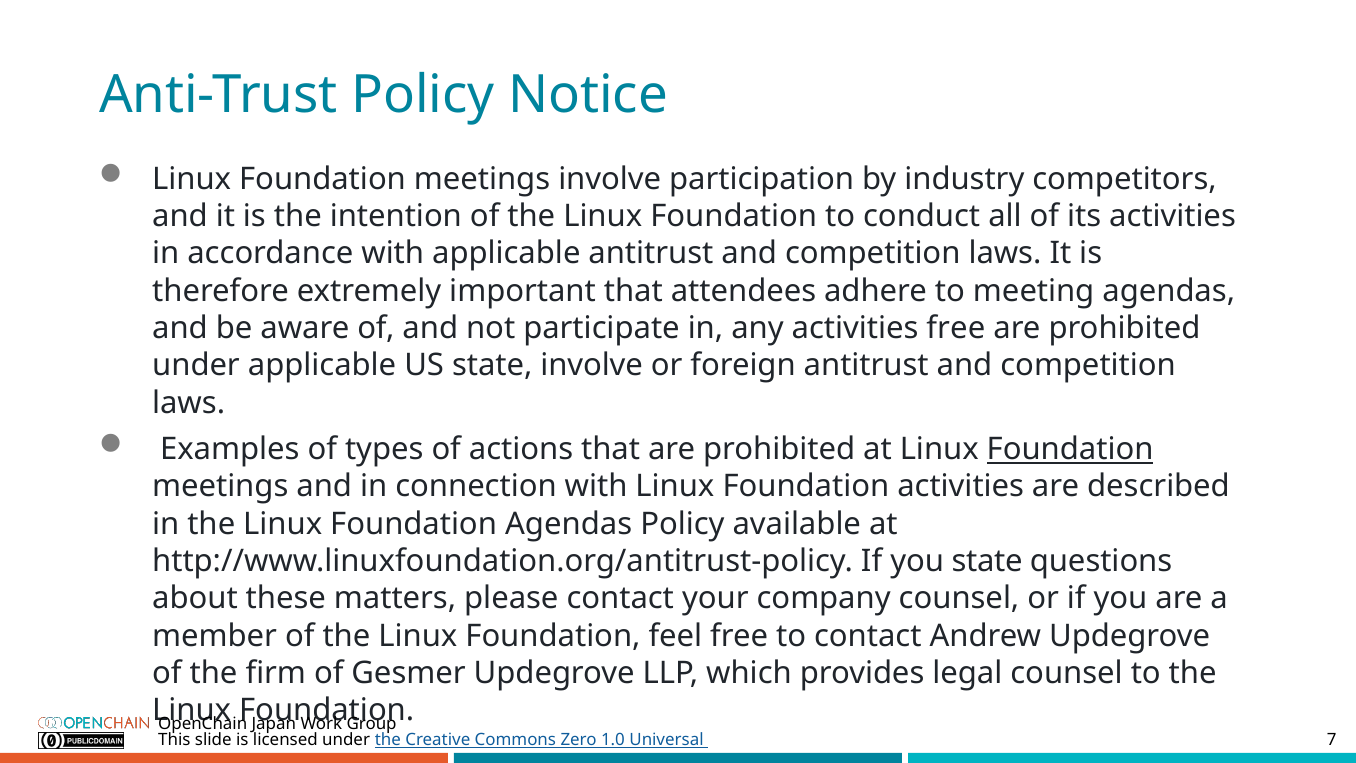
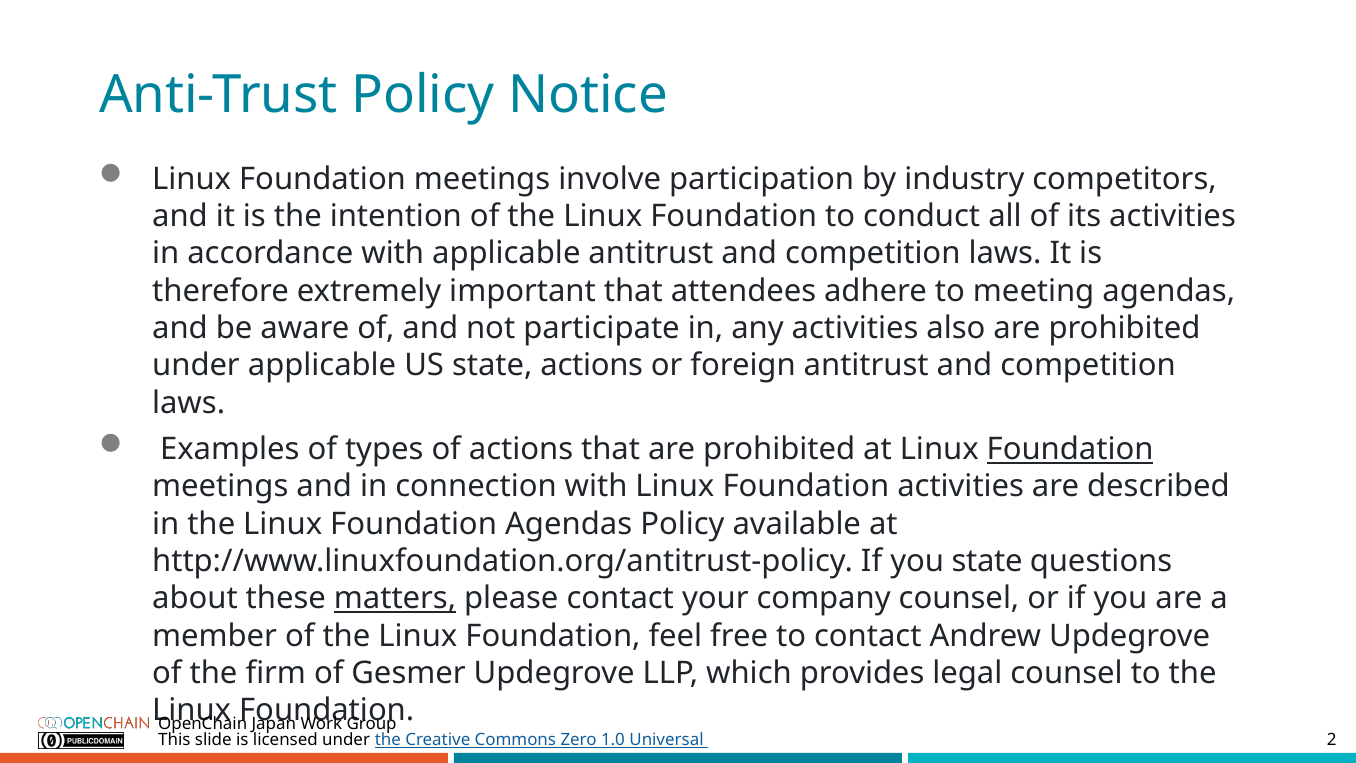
activities free: free -> also
state involve: involve -> actions
matters underline: none -> present
7: 7 -> 2
